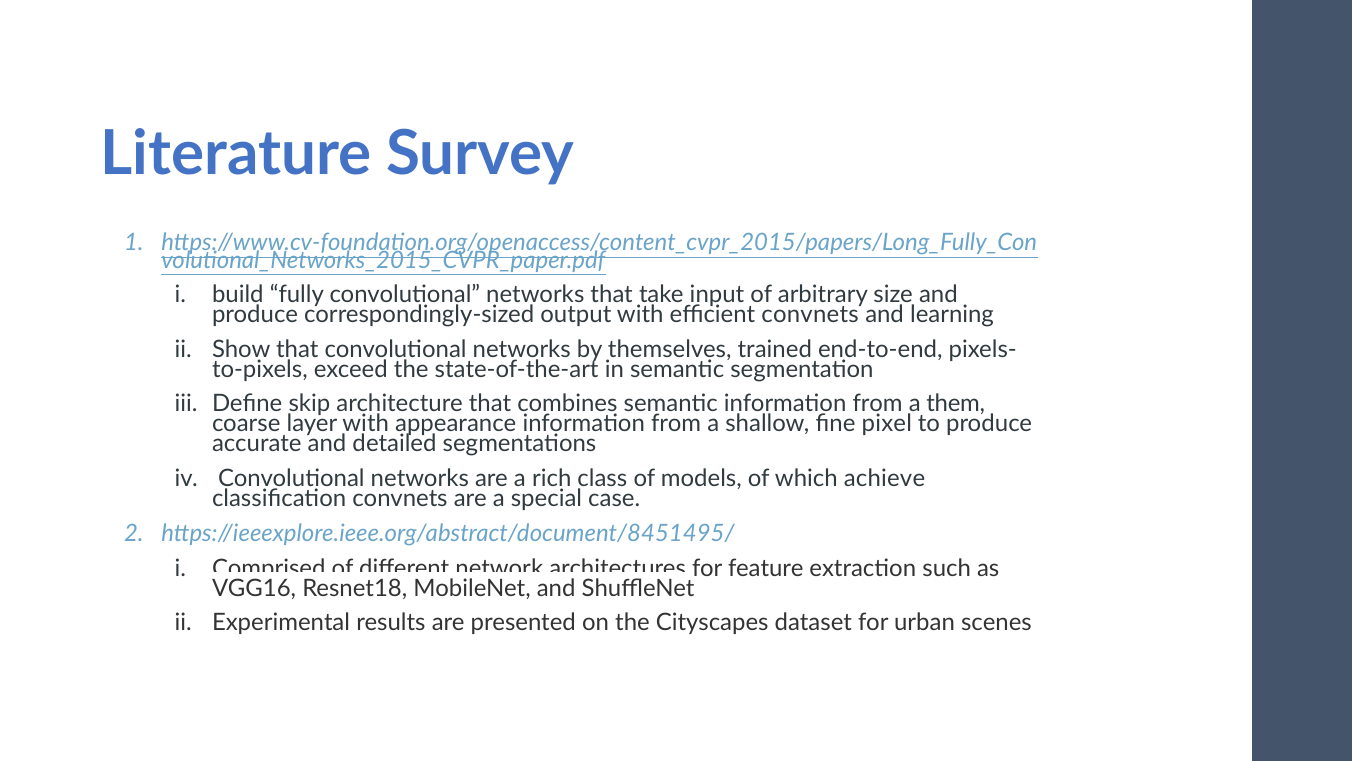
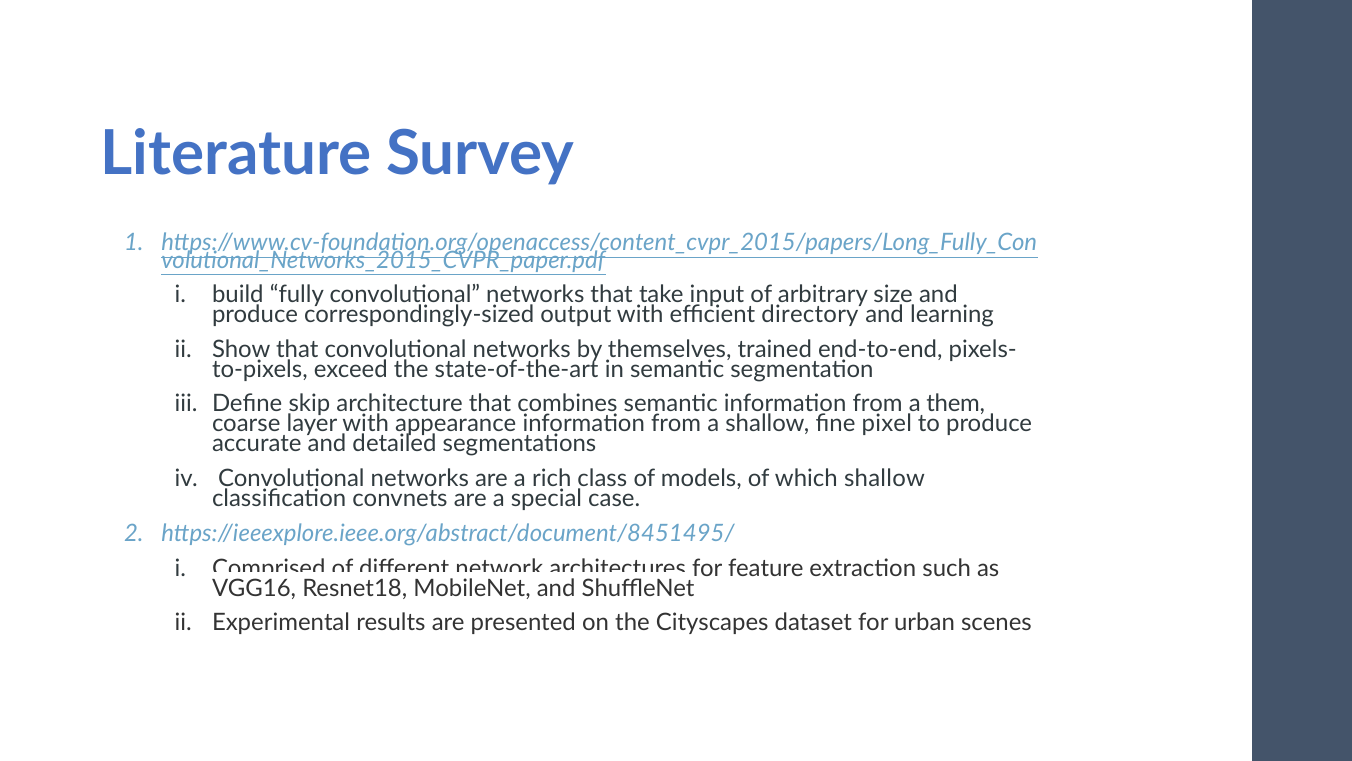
efficient convnets: convnets -> directory
which achieve: achieve -> shallow
